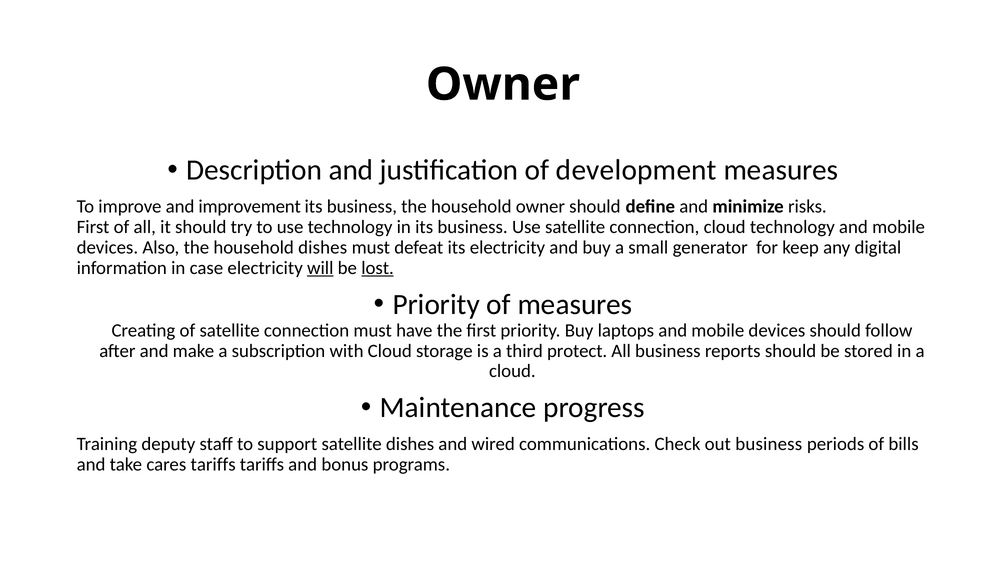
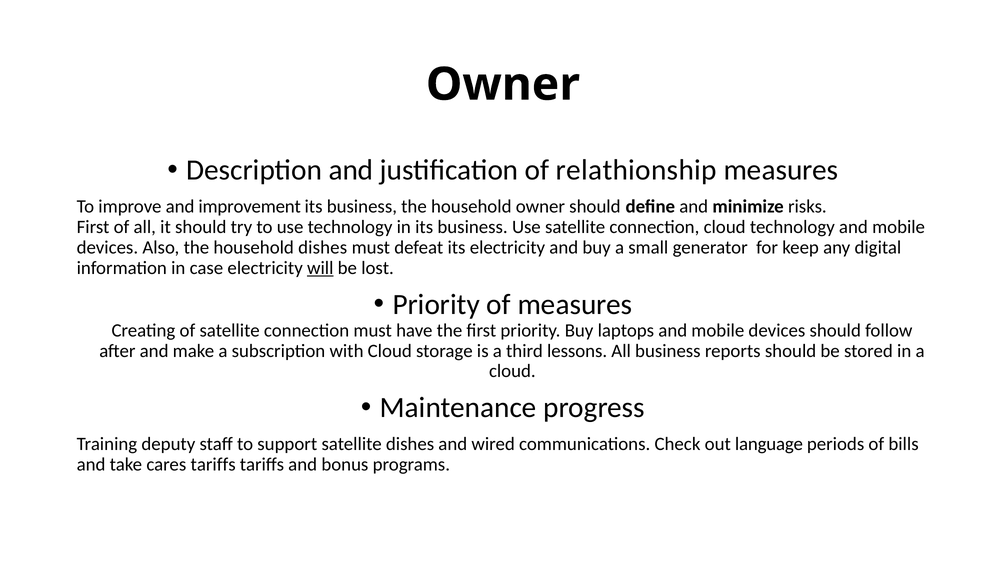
development: development -> relathionship
lost underline: present -> none
protect: protect -> lessons
out business: business -> language
